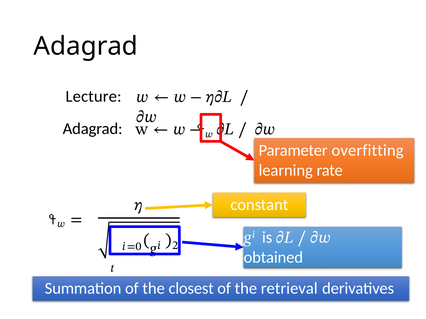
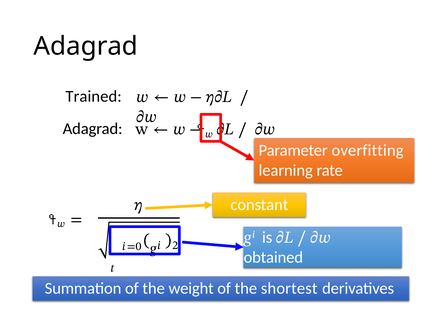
Lecture: Lecture -> Trained
closest: closest -> weight
retrieval: retrieval -> shortest
